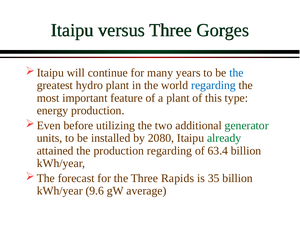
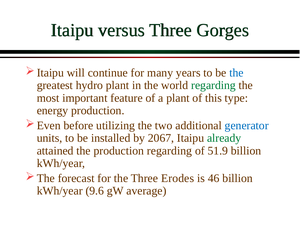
regarding at (213, 85) colour: blue -> green
generator colour: green -> blue
2080: 2080 -> 2067
63.4: 63.4 -> 51.9
Rapids: Rapids -> Erodes
35: 35 -> 46
